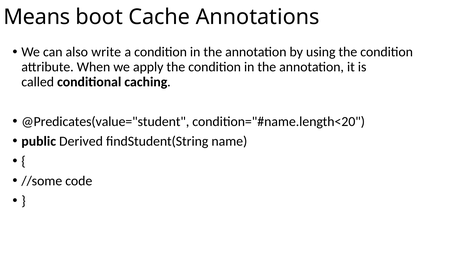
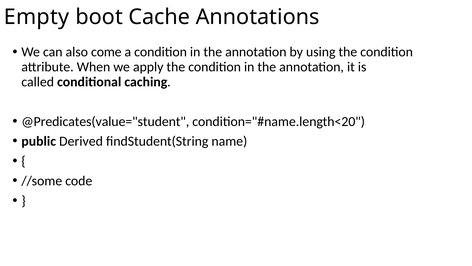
Means: Means -> Empty
write: write -> come
